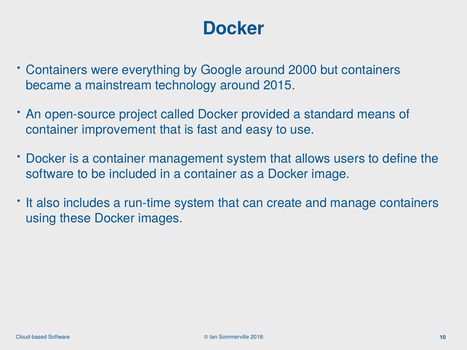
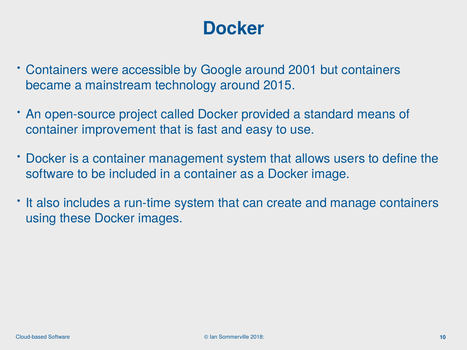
everything: everything -> accessible
2000: 2000 -> 2001
